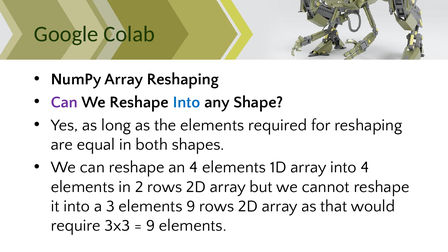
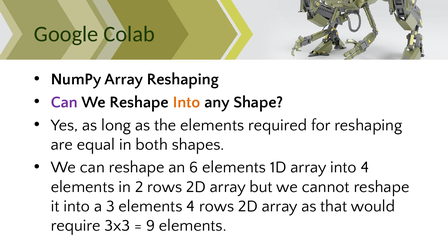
Into at (187, 102) colour: blue -> orange
an 4: 4 -> 6
elements 9: 9 -> 4
